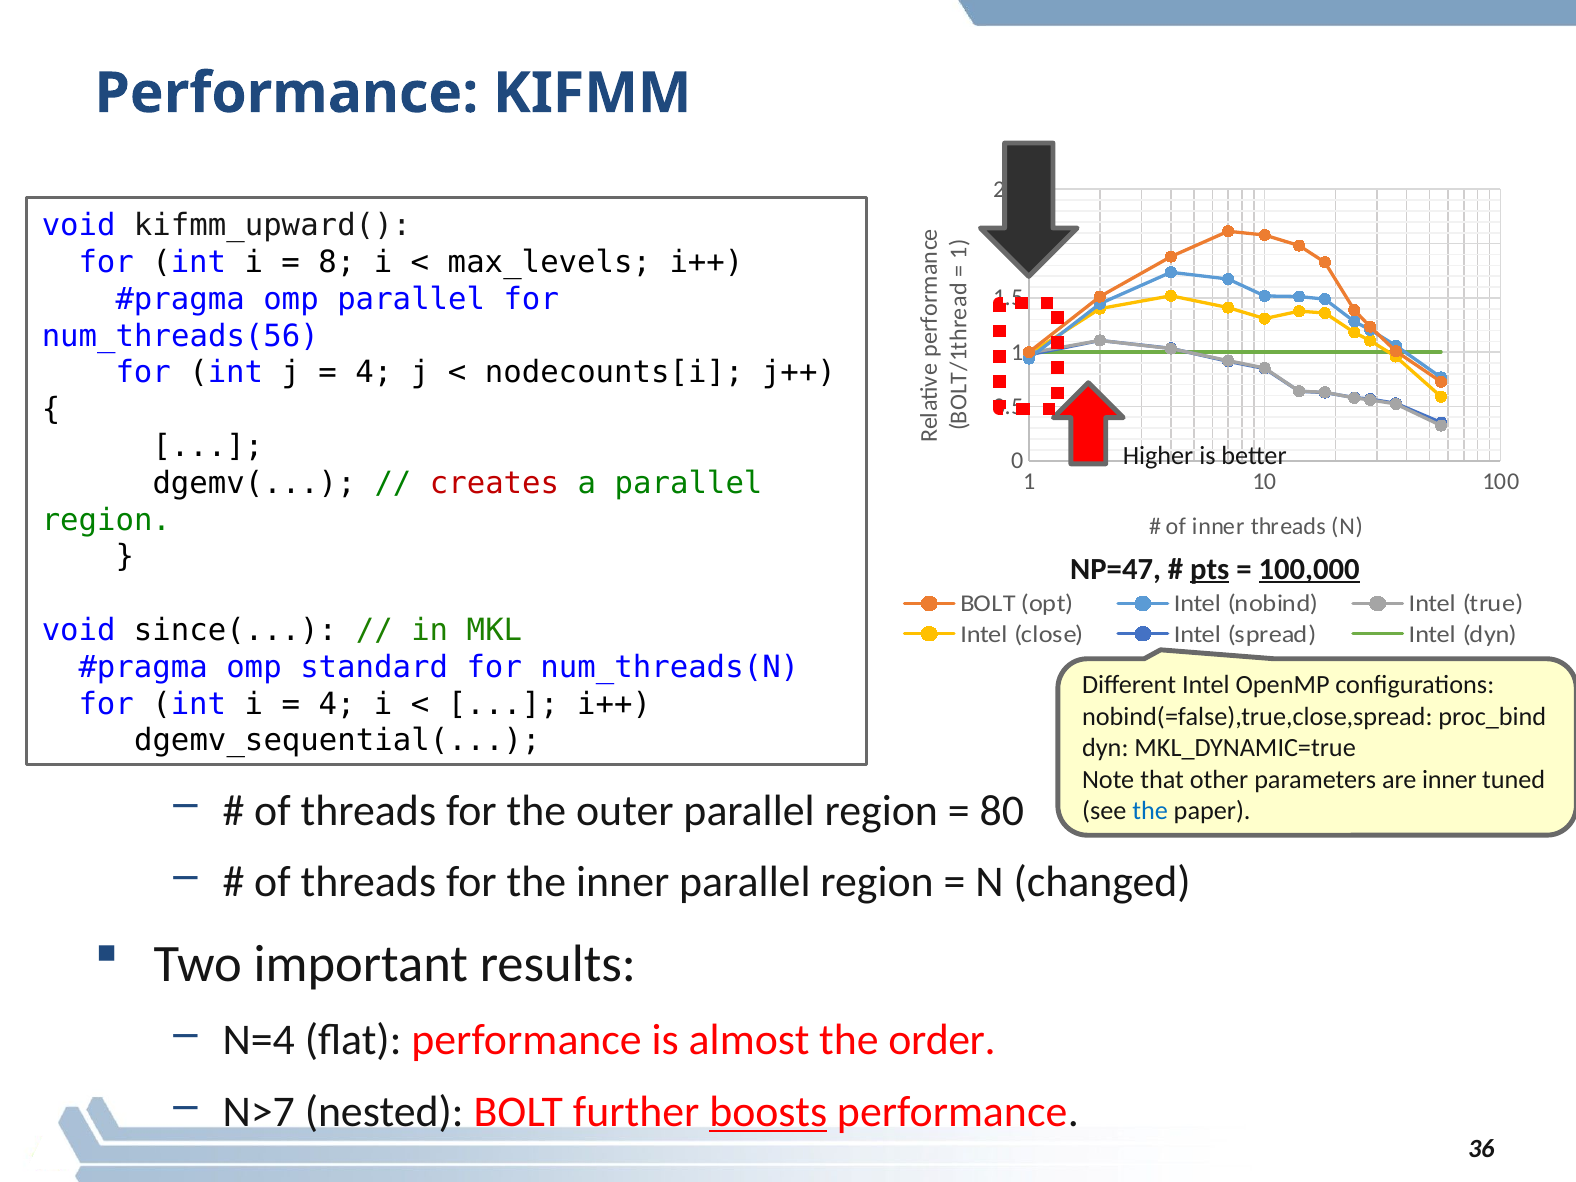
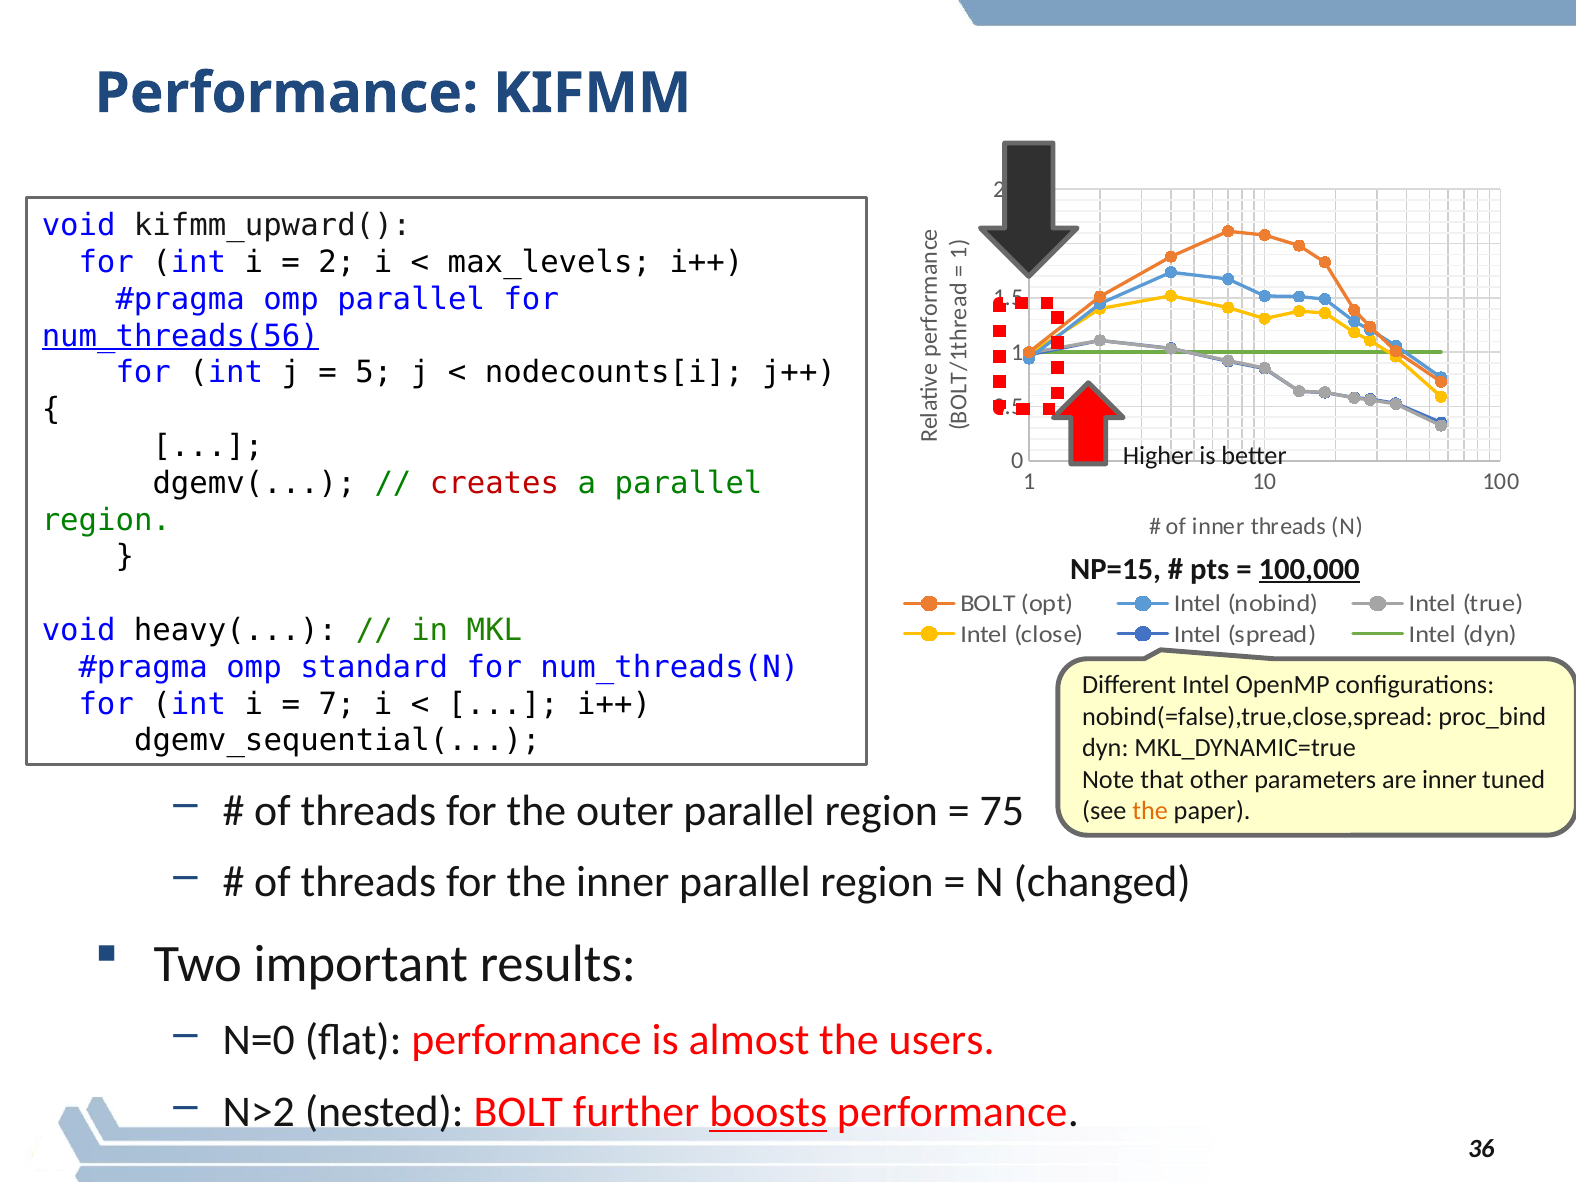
8 at (337, 262): 8 -> 2
num_threads(56 underline: none -> present
4 at (374, 373): 4 -> 5
NP=47: NP=47 -> NP=15
pts underline: present -> none
since(: since( -> heavy(
4 at (337, 704): 4 -> 7
80: 80 -> 75
the at (1150, 811) colour: blue -> orange
N=4: N=4 -> N=0
order: order -> users
N>7: N>7 -> N>2
